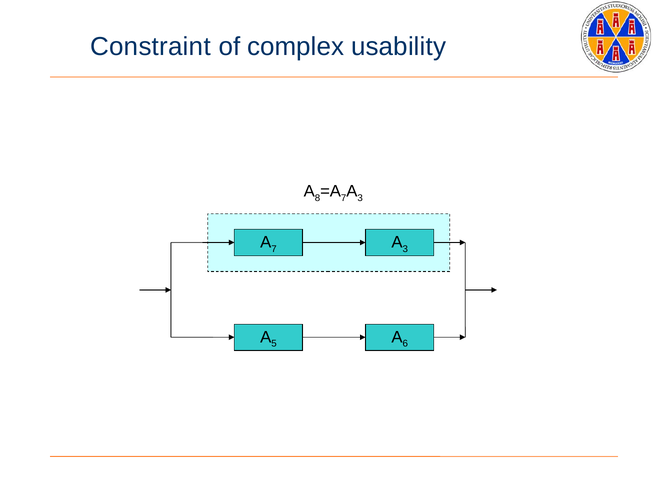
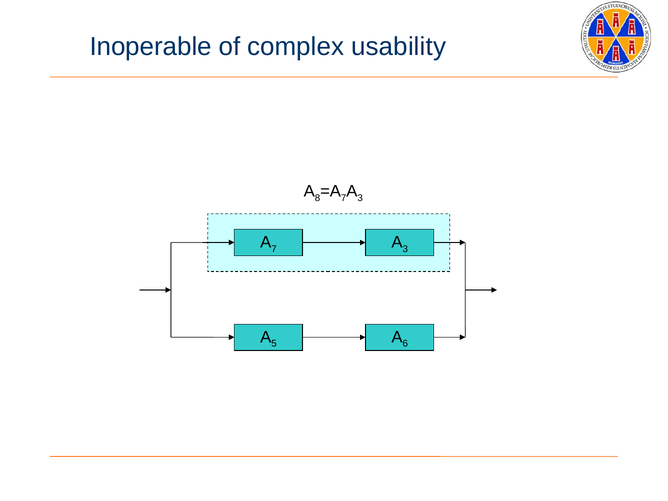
Constraint: Constraint -> Inoperable
